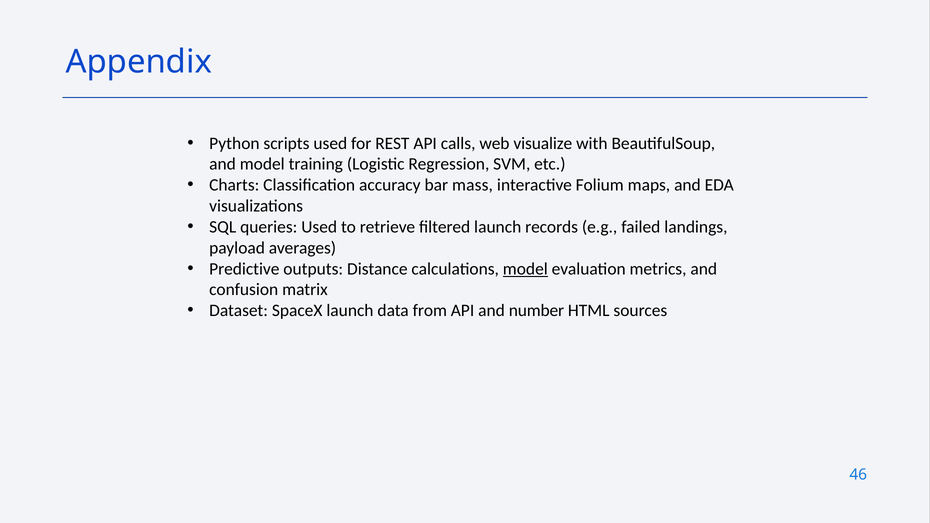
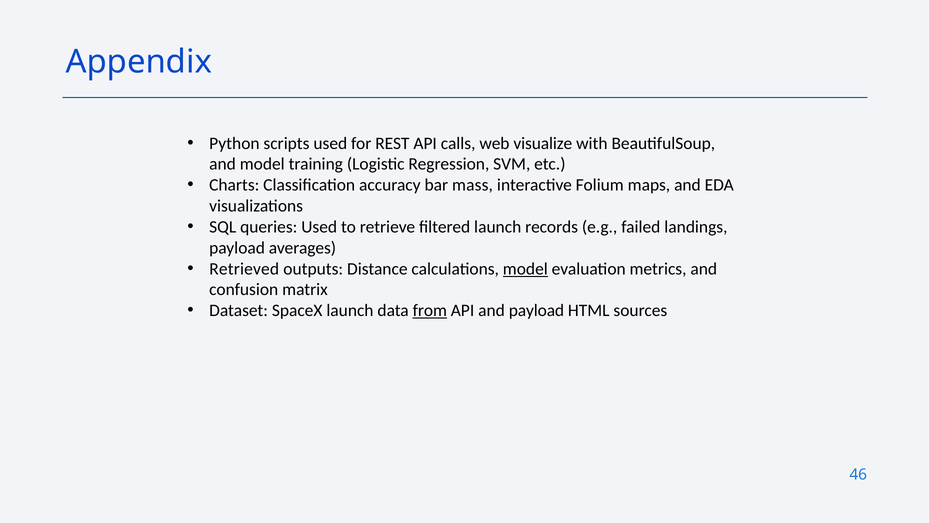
Predictive: Predictive -> Retrieved
from underline: none -> present
and number: number -> payload
